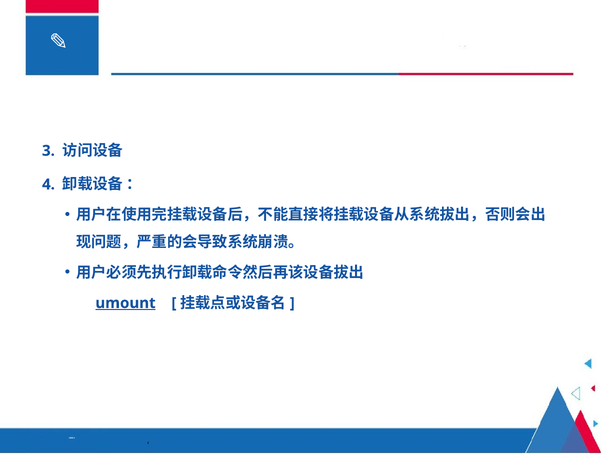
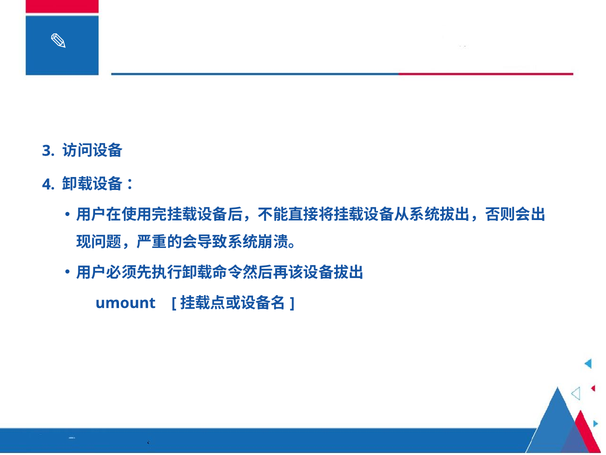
umount underline: present -> none
